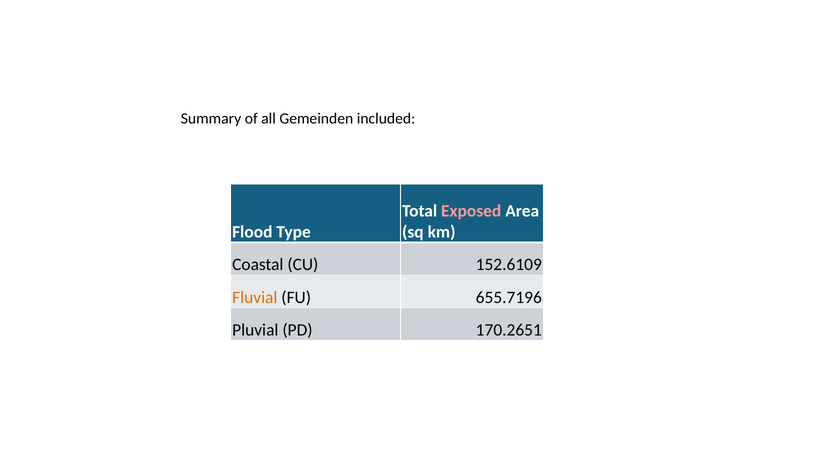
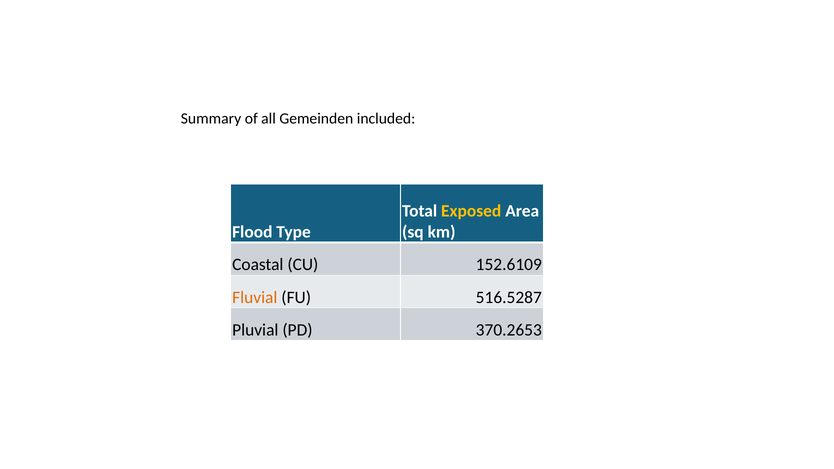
Exposed colour: pink -> yellow
655.7196: 655.7196 -> 516.5287
170.2651: 170.2651 -> 370.2653
